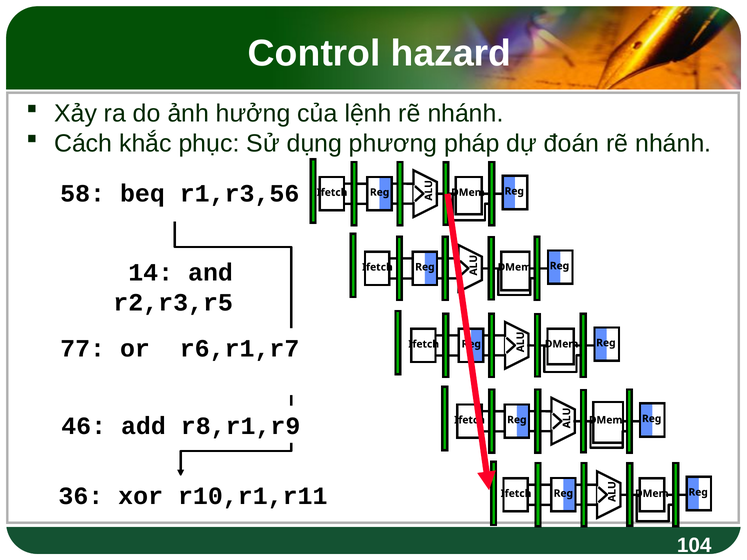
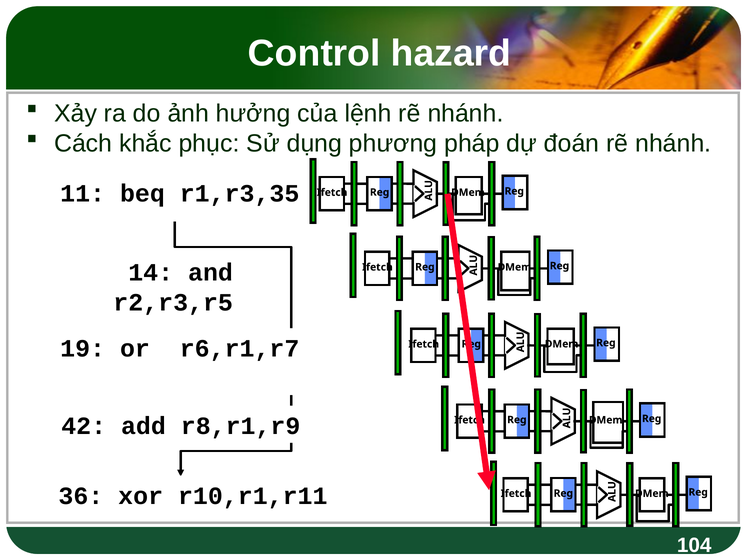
58: 58 -> 11
r1,r3,56: r1,r3,56 -> r1,r3,35
77: 77 -> 19
46: 46 -> 42
